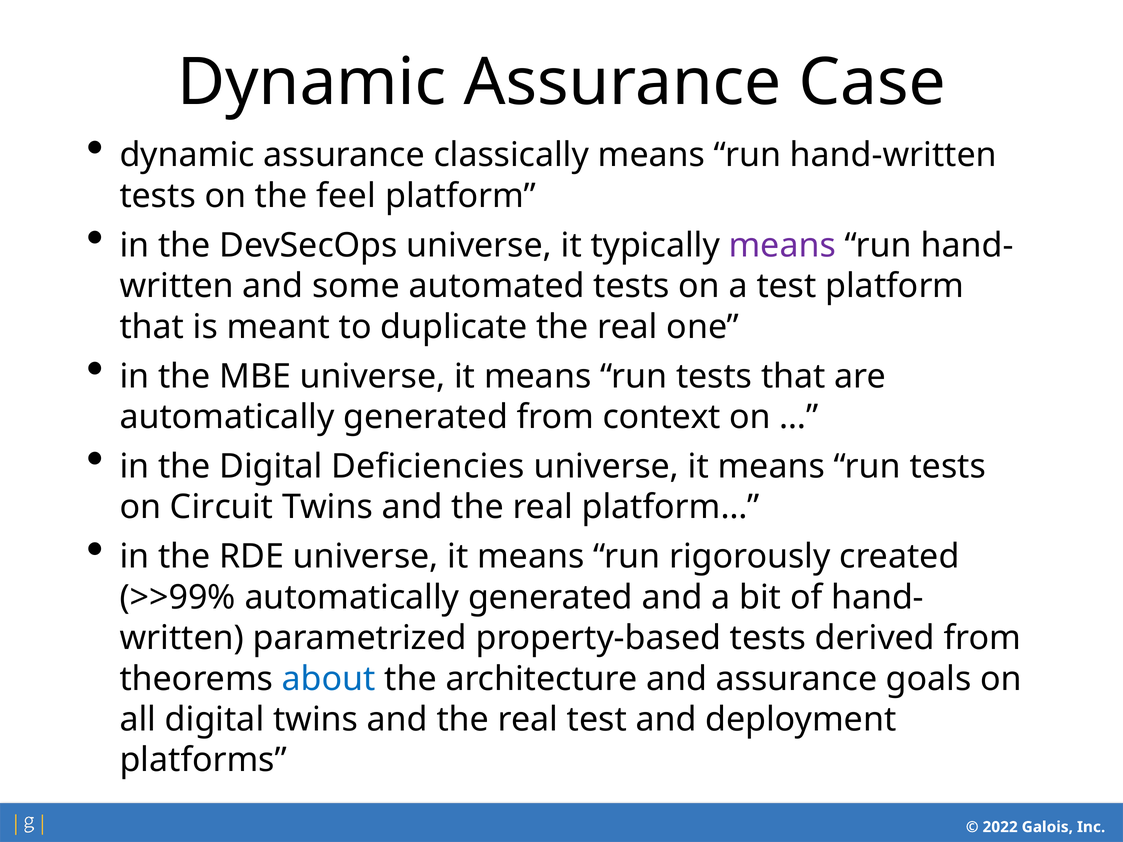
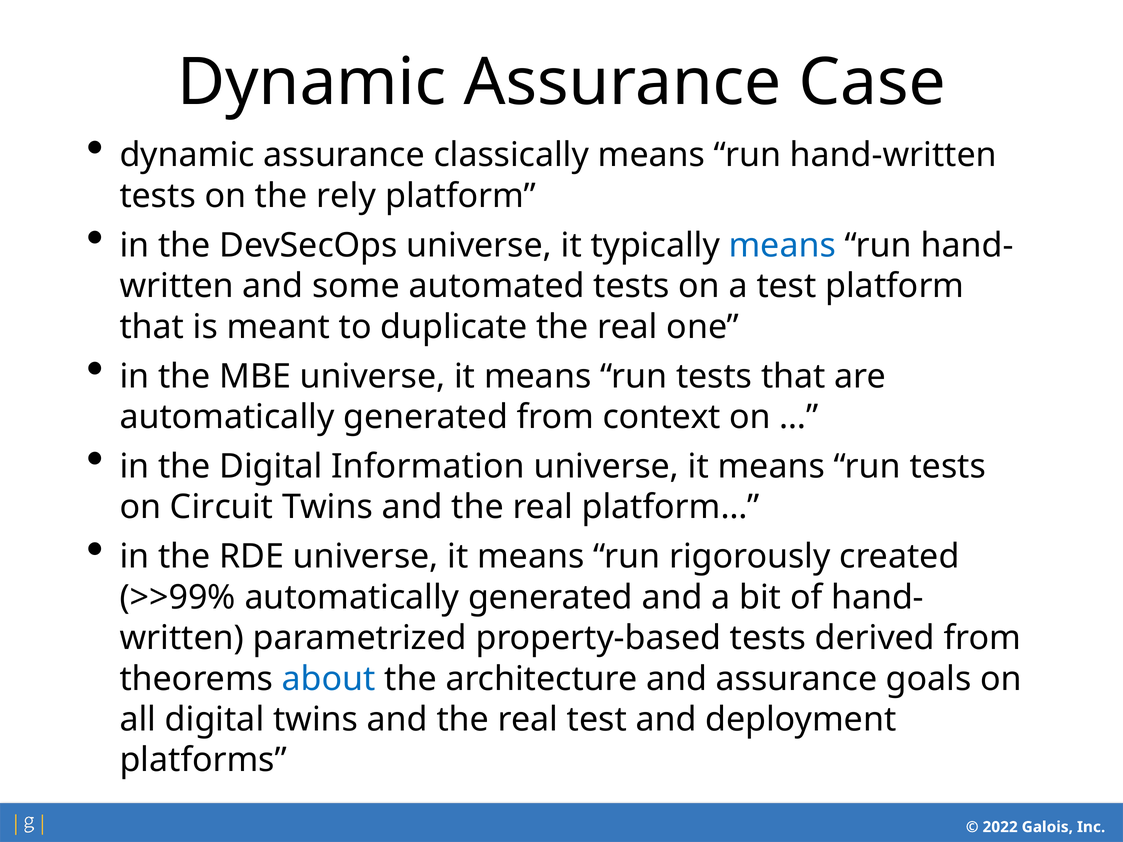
feel: feel -> rely
means at (782, 245) colour: purple -> blue
Deficiencies: Deficiencies -> Information
